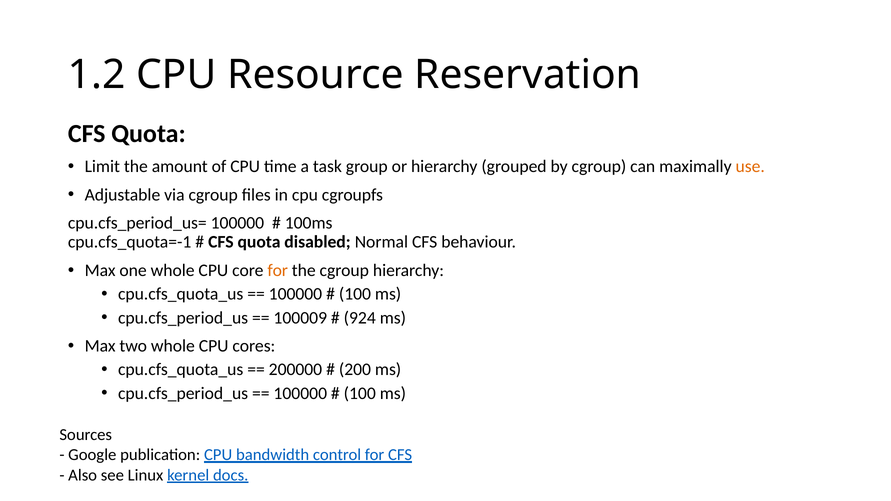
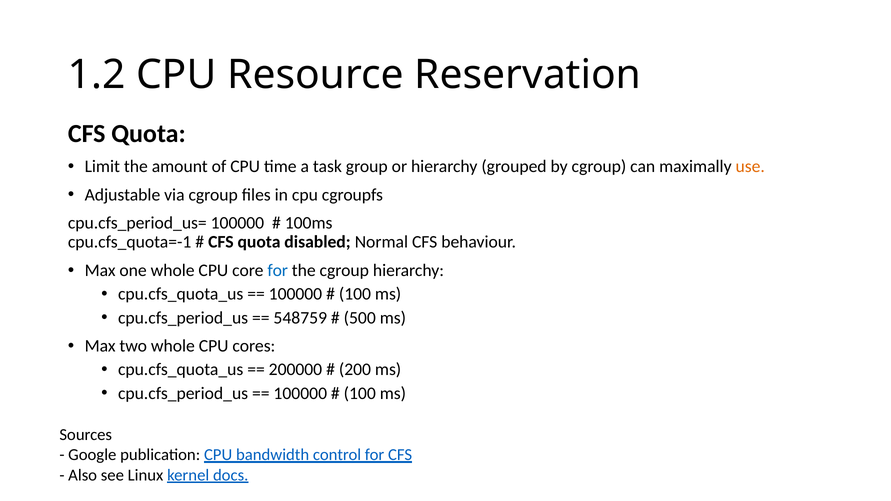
for at (278, 271) colour: orange -> blue
100009: 100009 -> 548759
924: 924 -> 500
